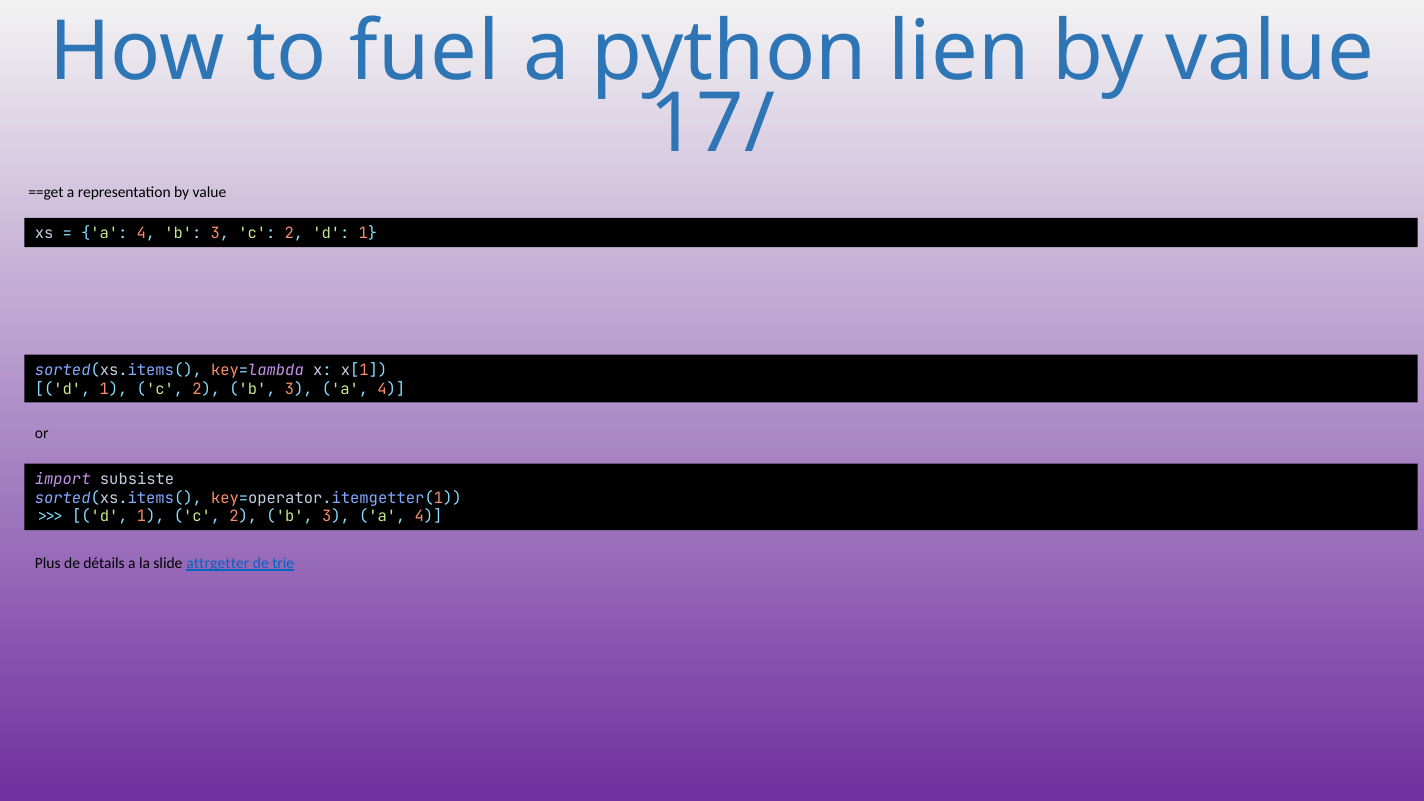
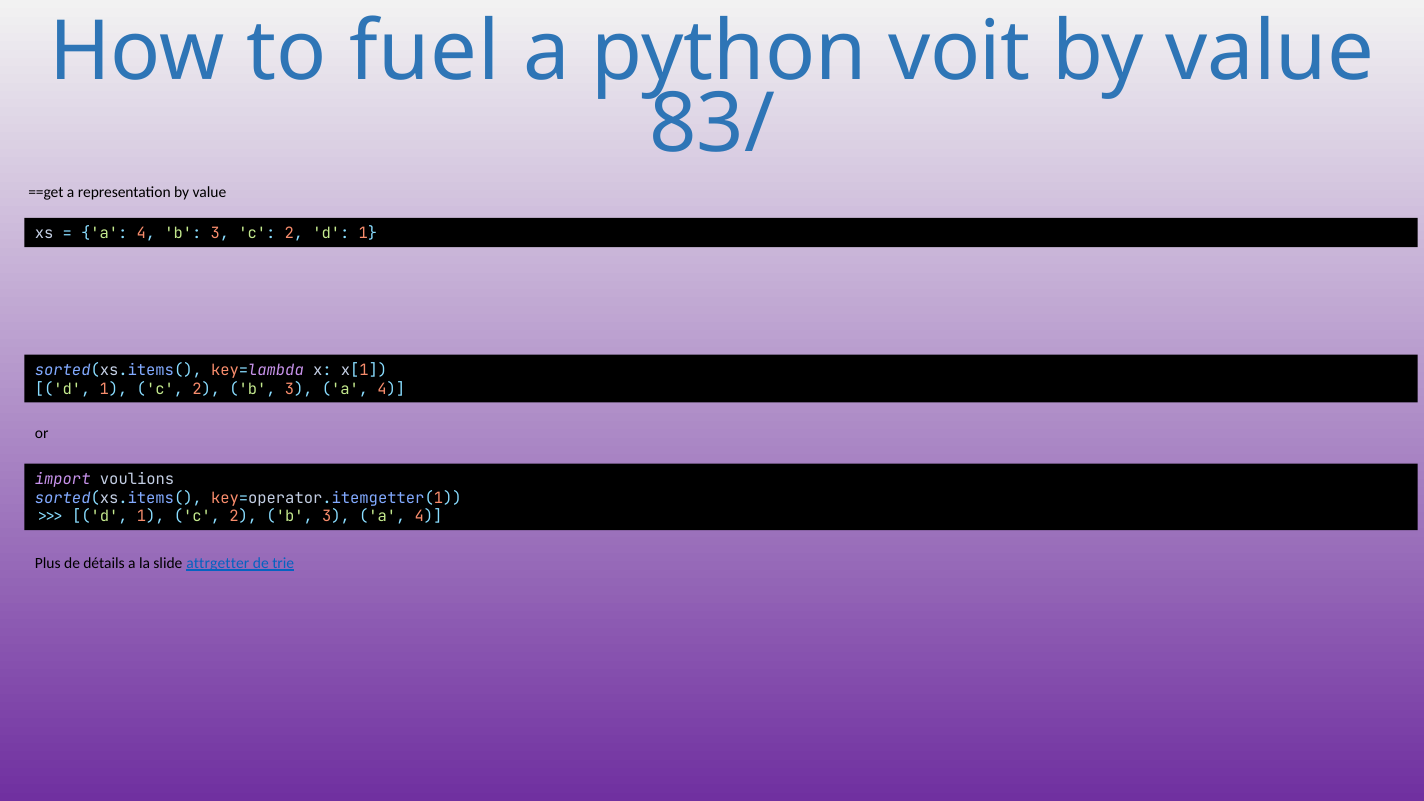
lien: lien -> voit
17/: 17/ -> 83/
subsiste: subsiste -> voulions
